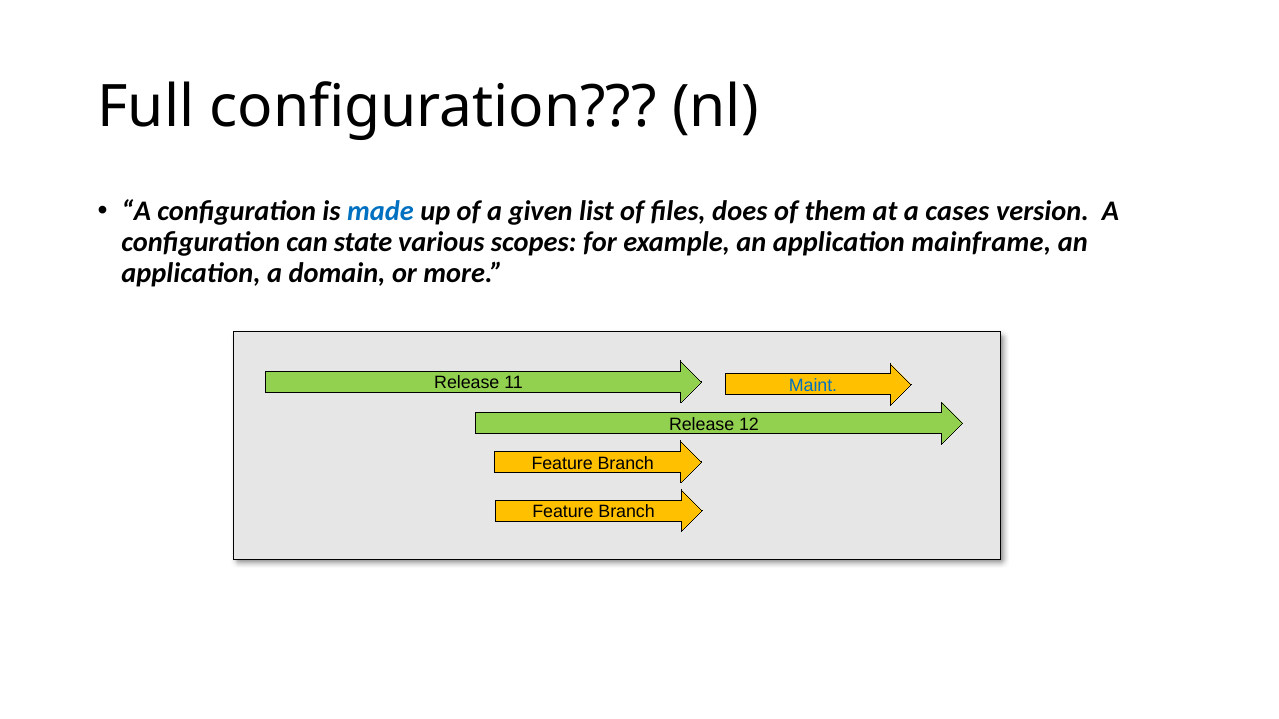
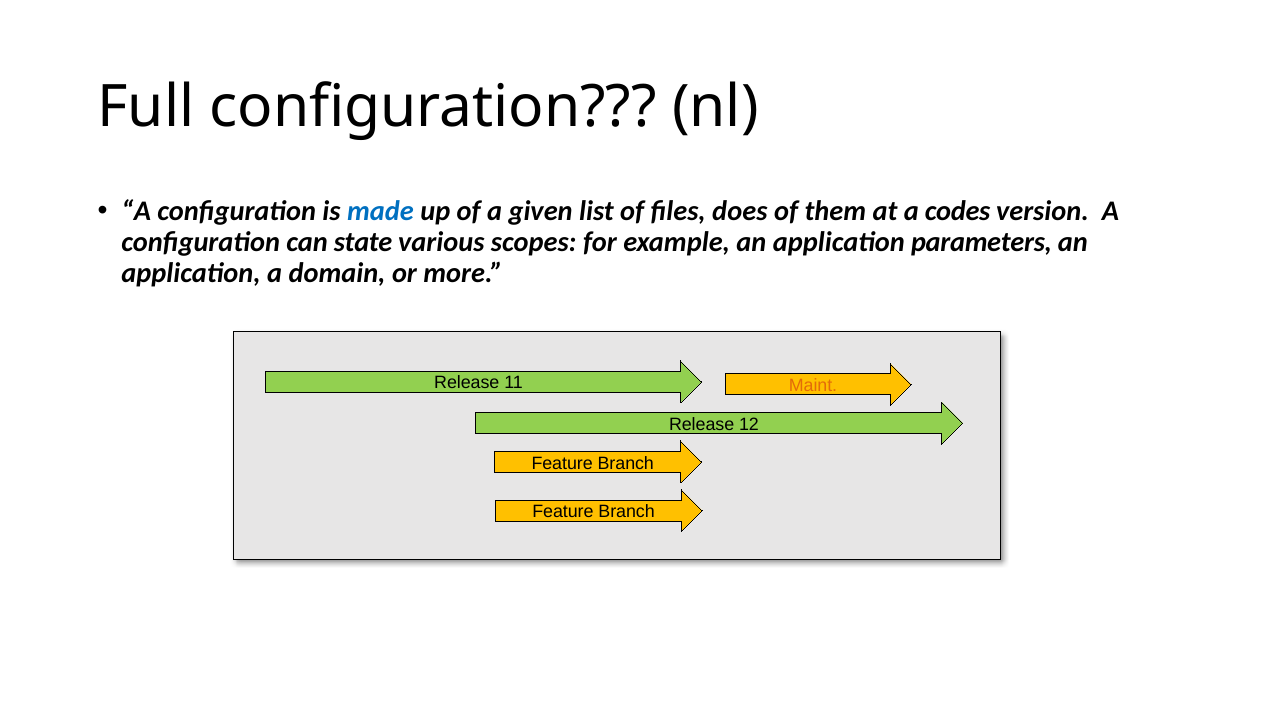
cases: cases -> codes
mainframe: mainframe -> parameters
Maint colour: blue -> orange
